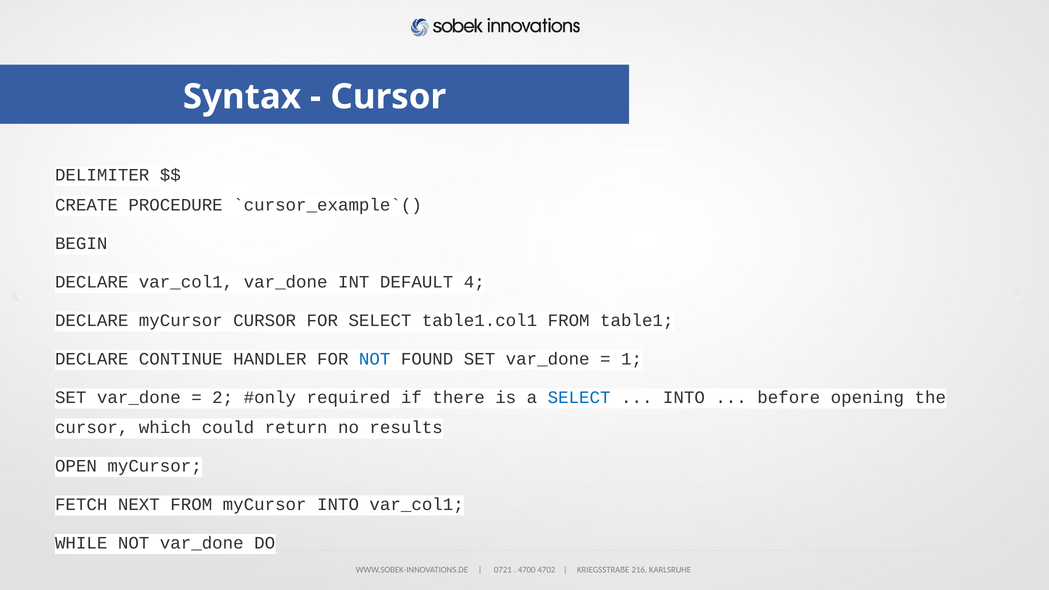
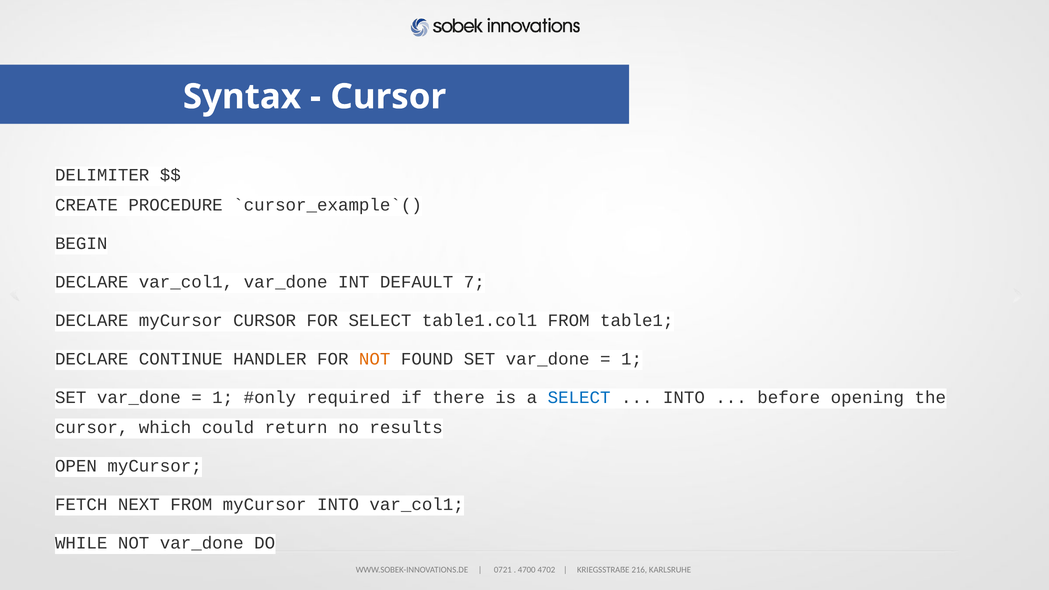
4: 4 -> 7
NOT at (375, 359) colour: blue -> orange
2 at (223, 398): 2 -> 1
